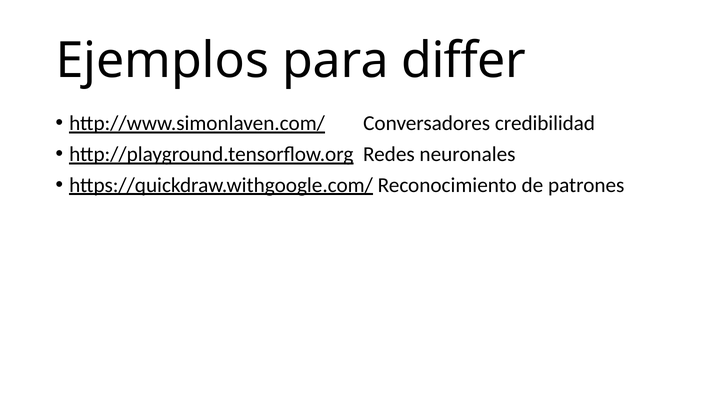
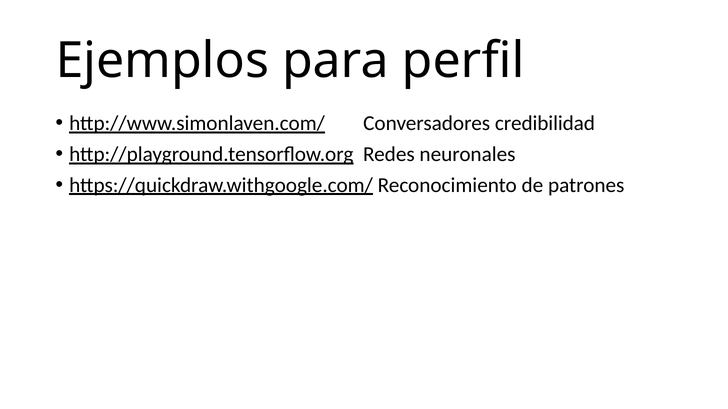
differ: differ -> perfil
